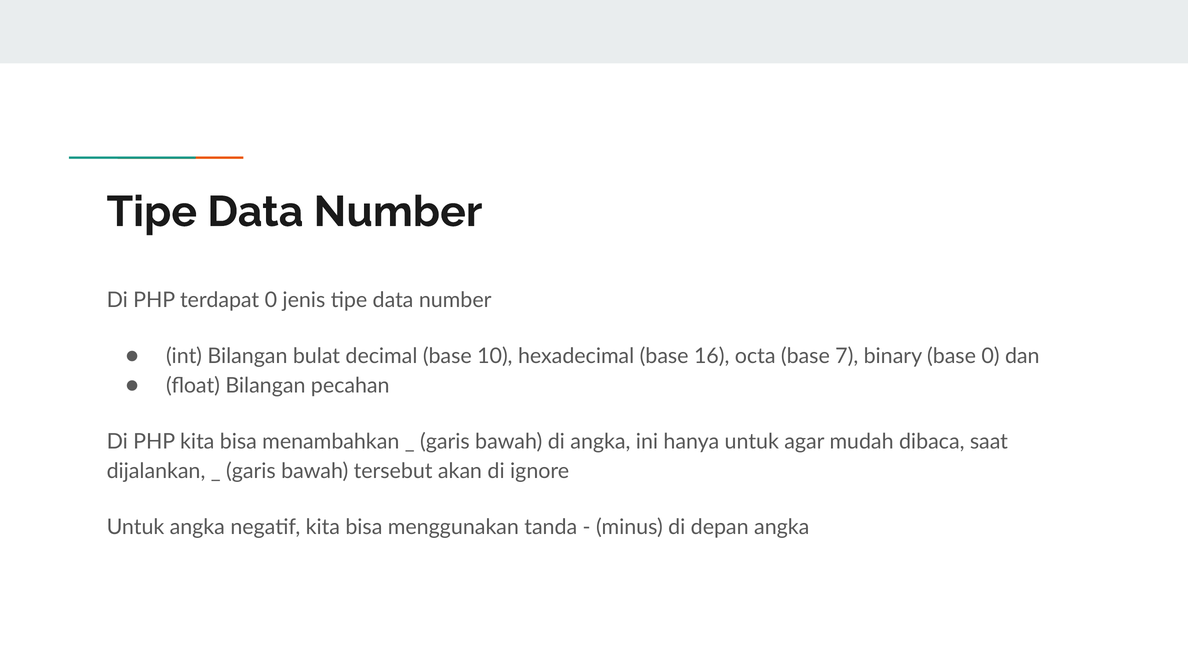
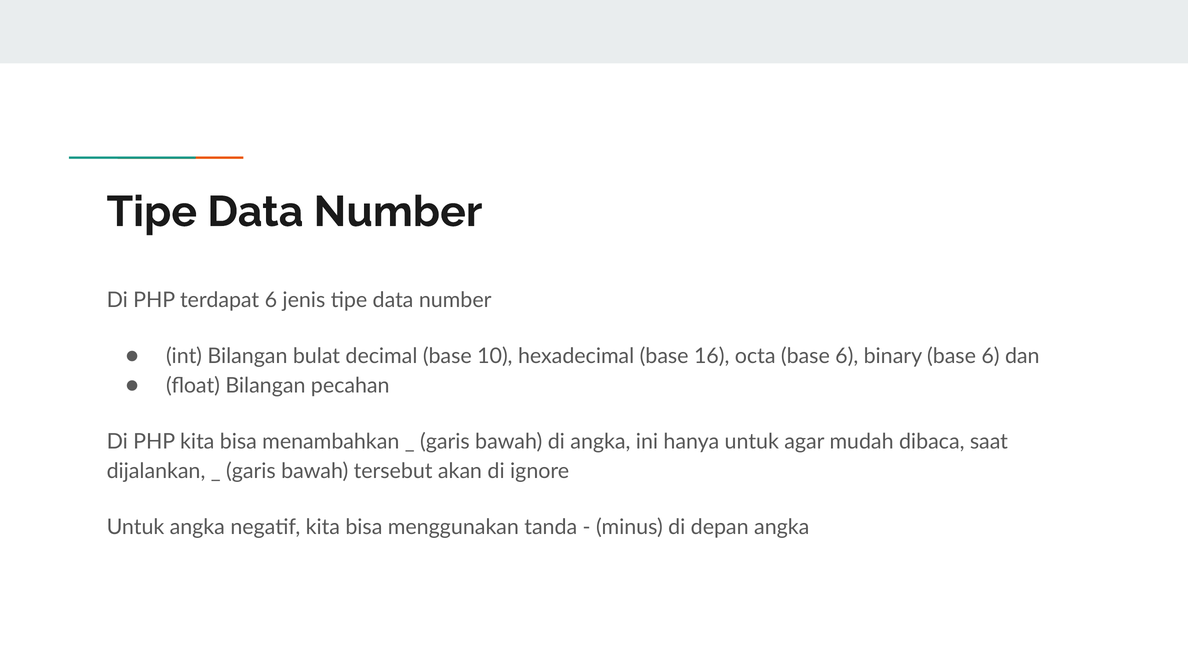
terdapat 0: 0 -> 6
octa base 7: 7 -> 6
binary base 0: 0 -> 6
